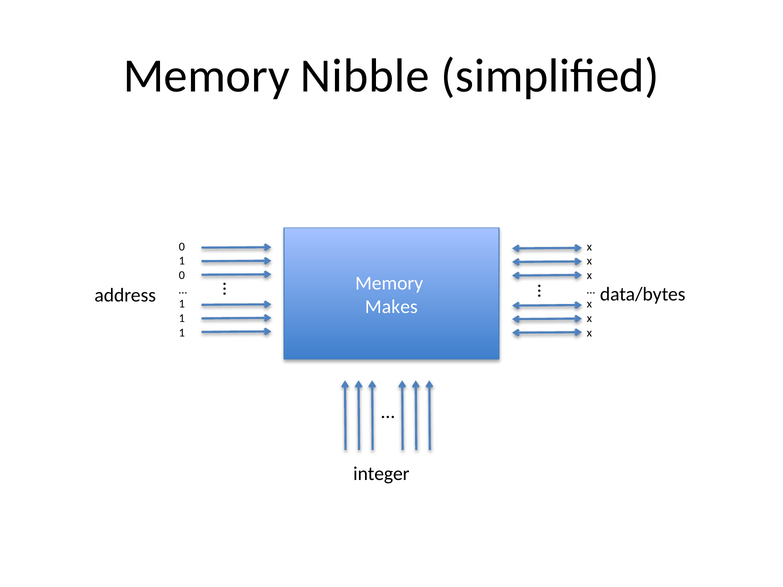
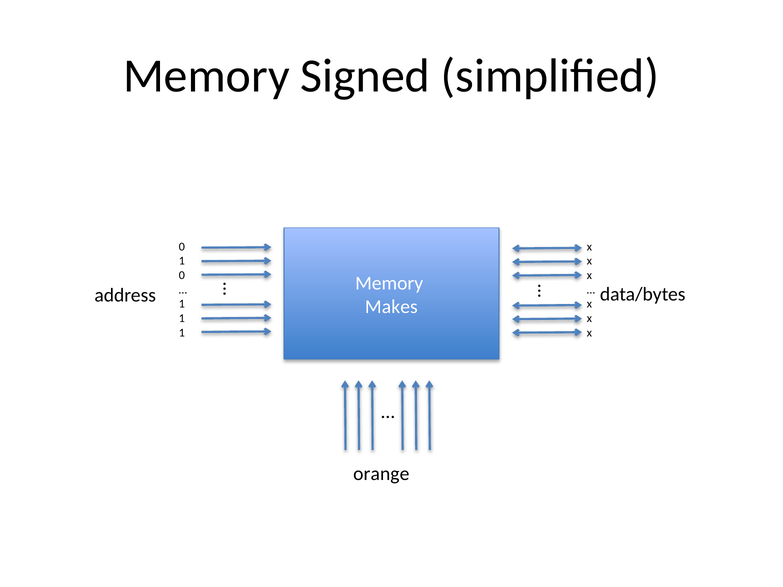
Nibble: Nibble -> Signed
integer: integer -> orange
